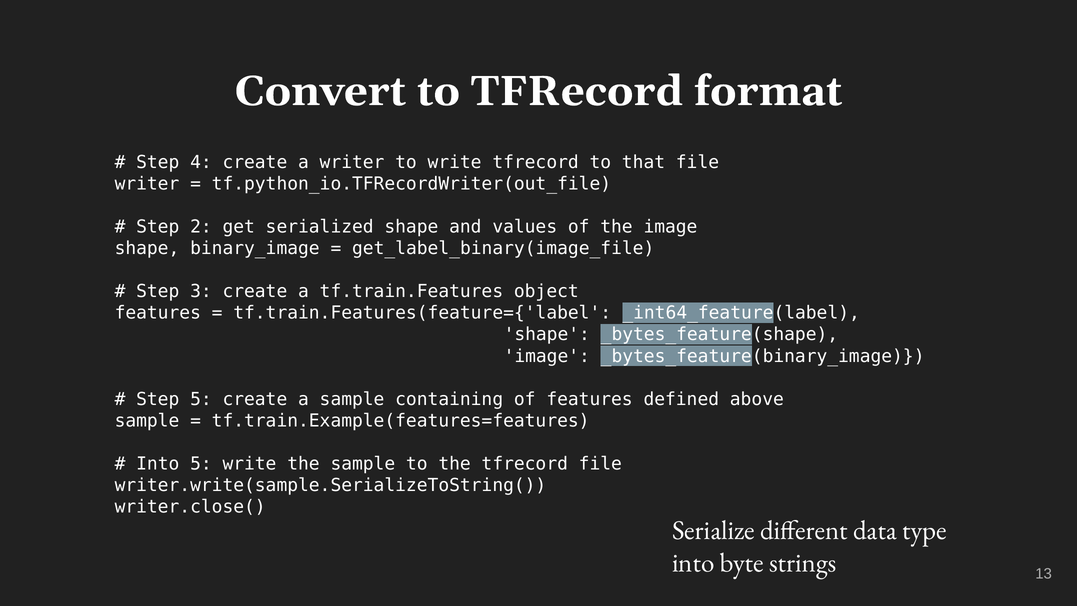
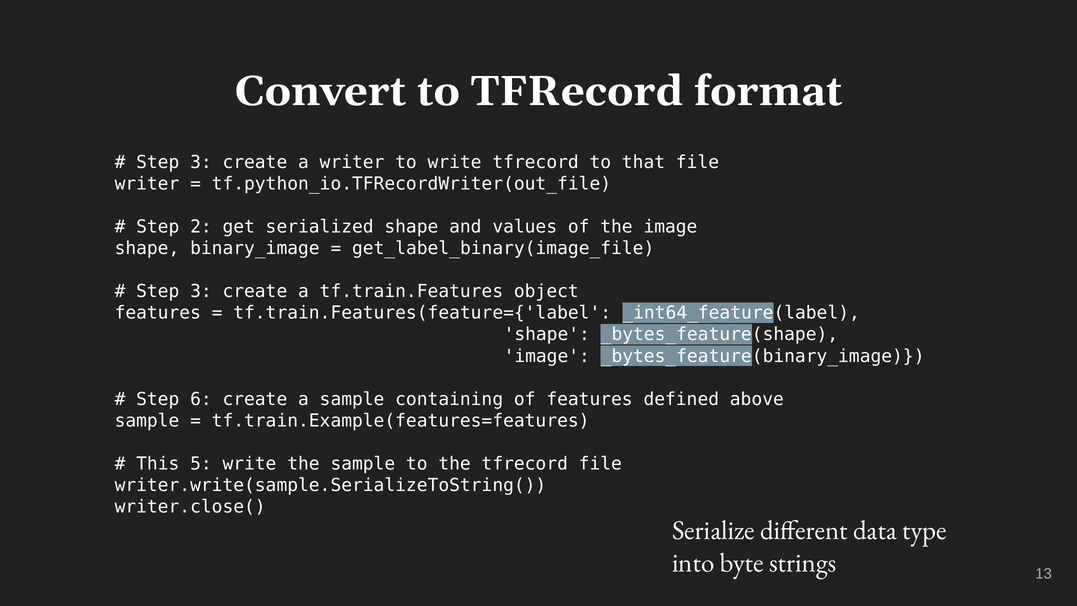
4 at (201, 162): 4 -> 3
Step 5: 5 -> 6
Into at (158, 464): Into -> This
